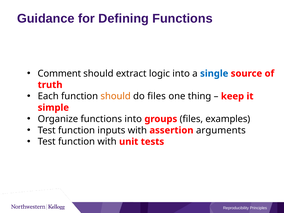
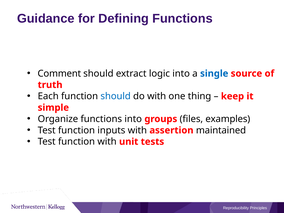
should at (116, 96) colour: orange -> blue
do files: files -> with
arguments: arguments -> maintained
